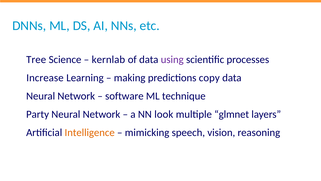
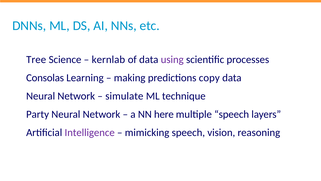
Increase: Increase -> Consolas
software: software -> simulate
look: look -> here
multiple glmnet: glmnet -> speech
Intelligence colour: orange -> purple
